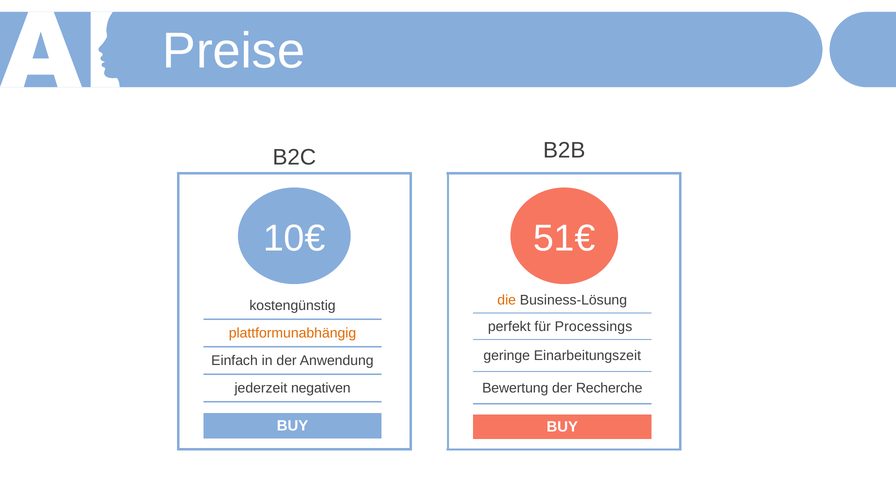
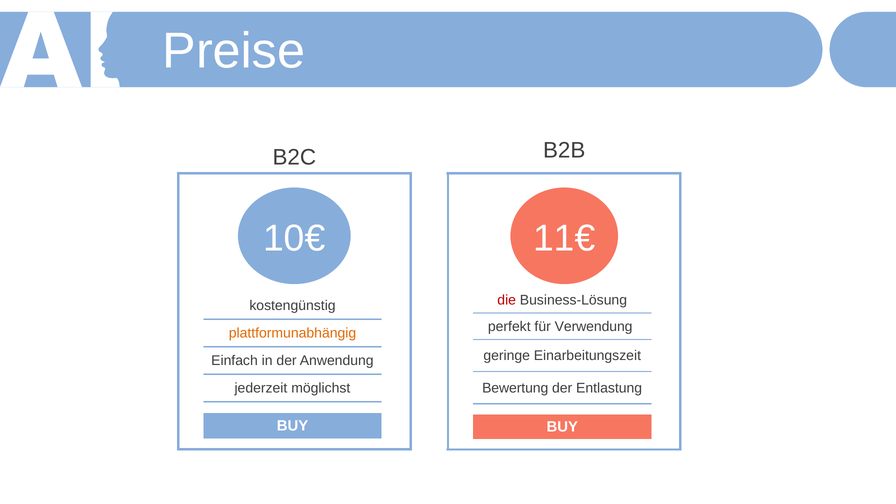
51€: 51€ -> 11€
die colour: orange -> red
Processings: Processings -> Verwendung
Recherche: Recherche -> Entlastung
negativen: negativen -> möglichst
